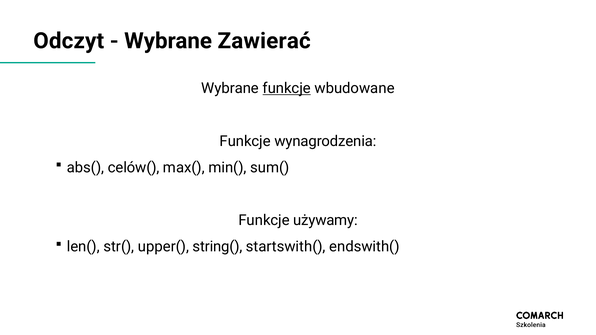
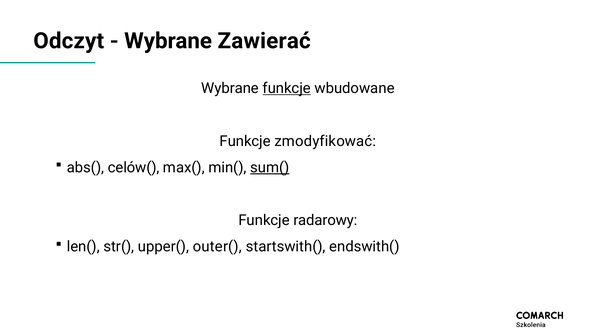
wynagrodzenia: wynagrodzenia -> zmodyfikować
sum( underline: none -> present
używamy: używamy -> radarowy
string(: string( -> outer(
